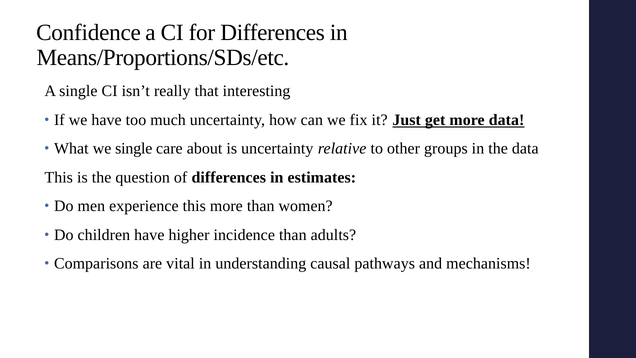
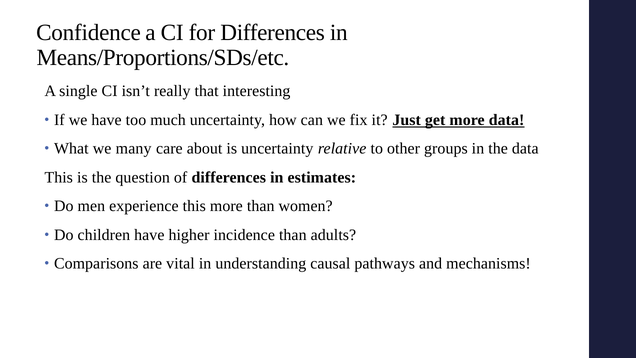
we single: single -> many
